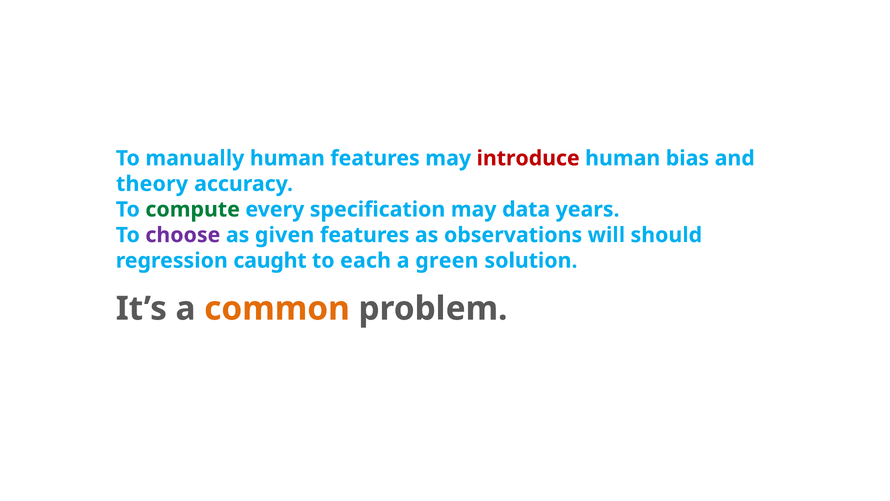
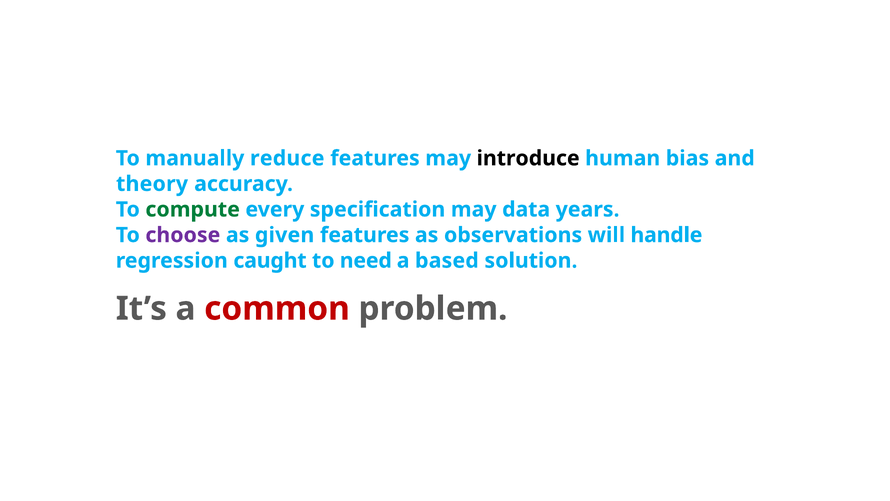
manually human: human -> reduce
introduce colour: red -> black
should: should -> handle
each: each -> need
green: green -> based
common colour: orange -> red
